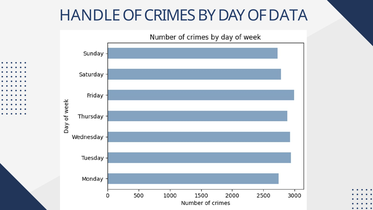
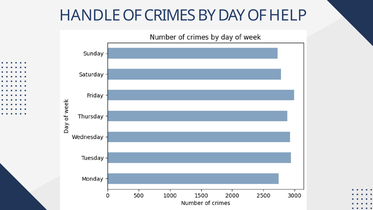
DATA: DATA -> HELP
